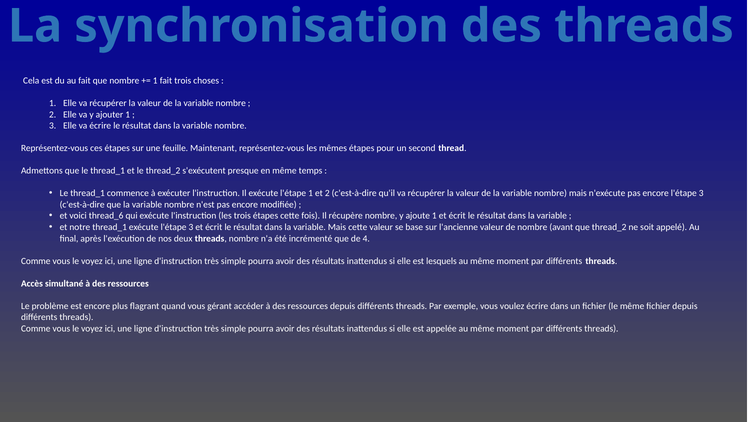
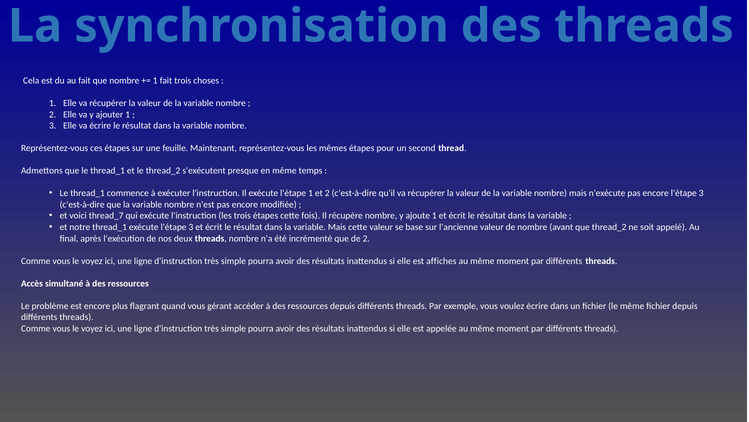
thread_6: thread_6 -> thread_7
de 4: 4 -> 2
lesquels: lesquels -> affiches
